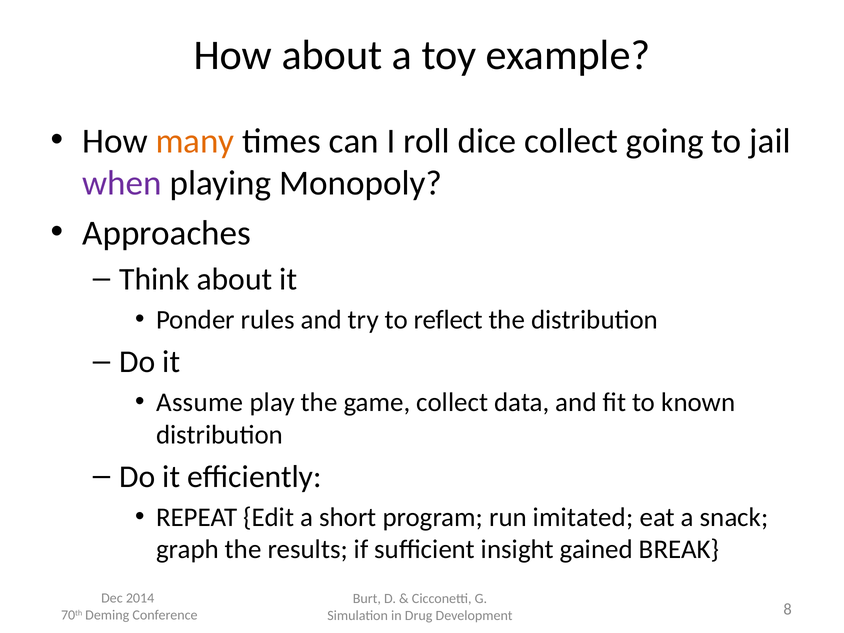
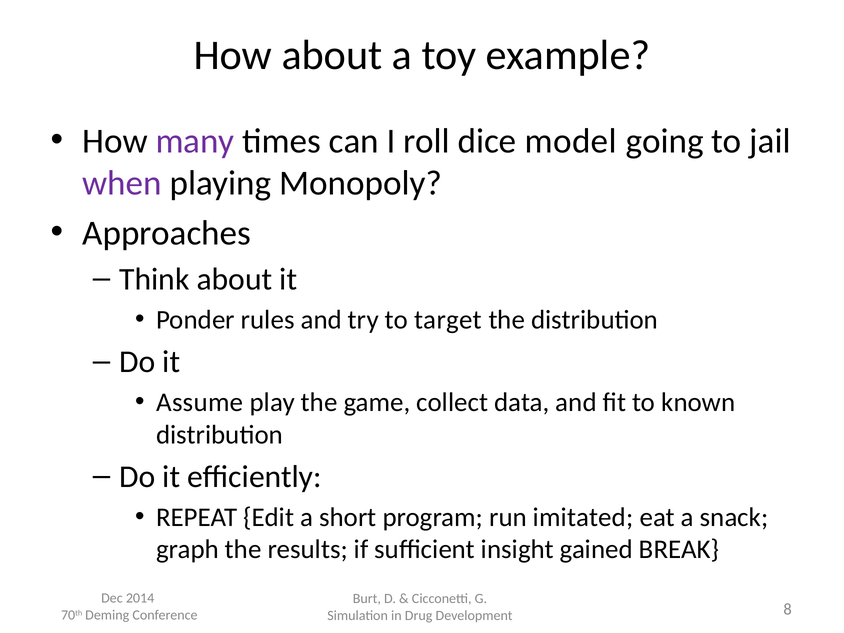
many colour: orange -> purple
dice collect: collect -> model
reflect: reflect -> target
